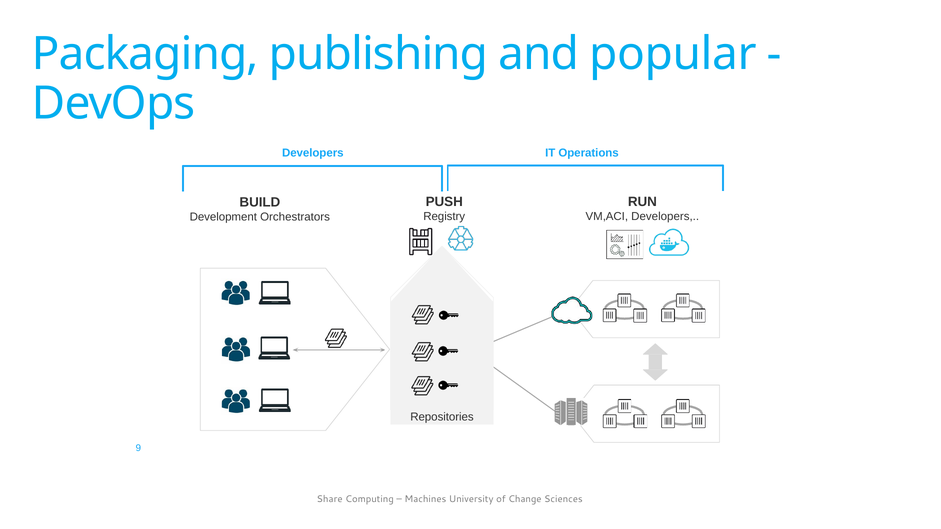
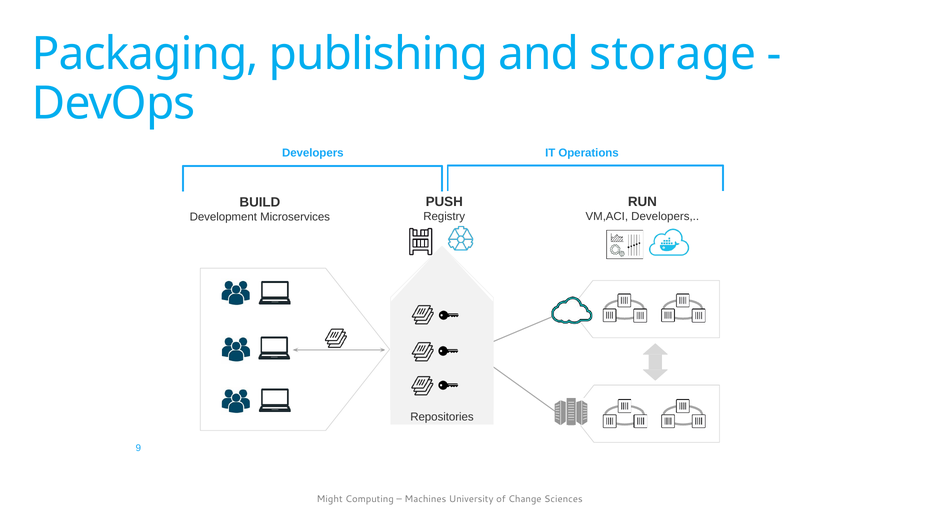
popular: popular -> storage
Orchestrators: Orchestrators -> Microservices
Share: Share -> Might
